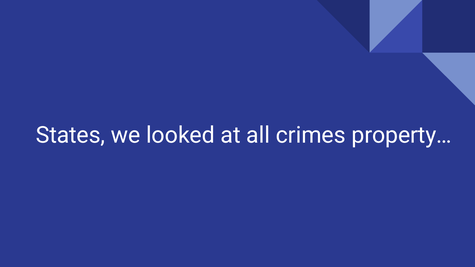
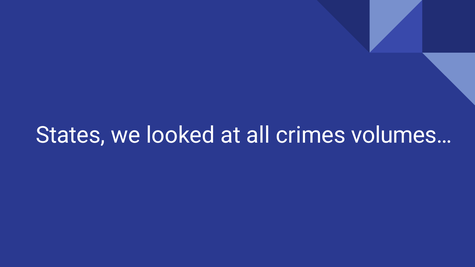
property…: property… -> volumes…
